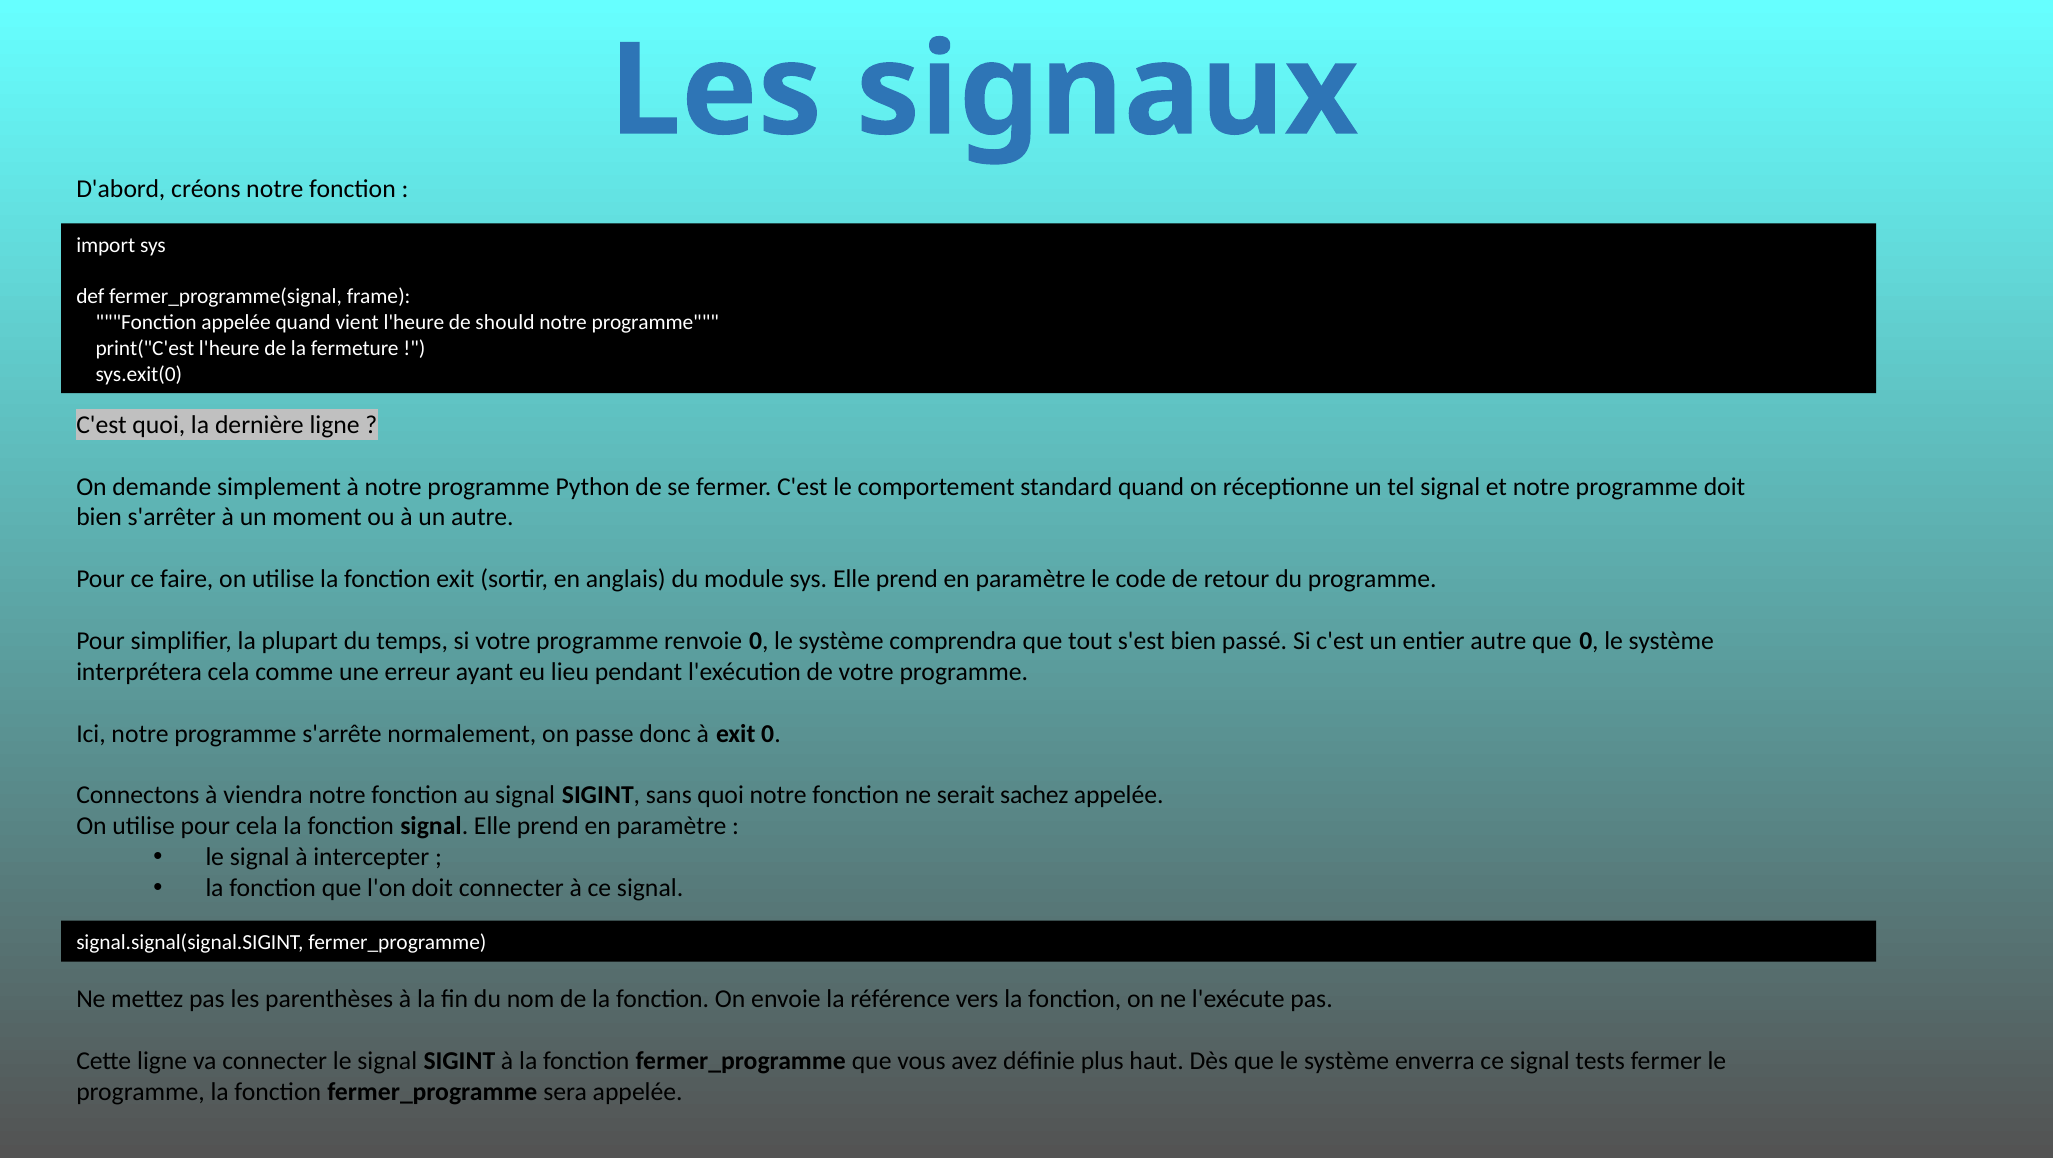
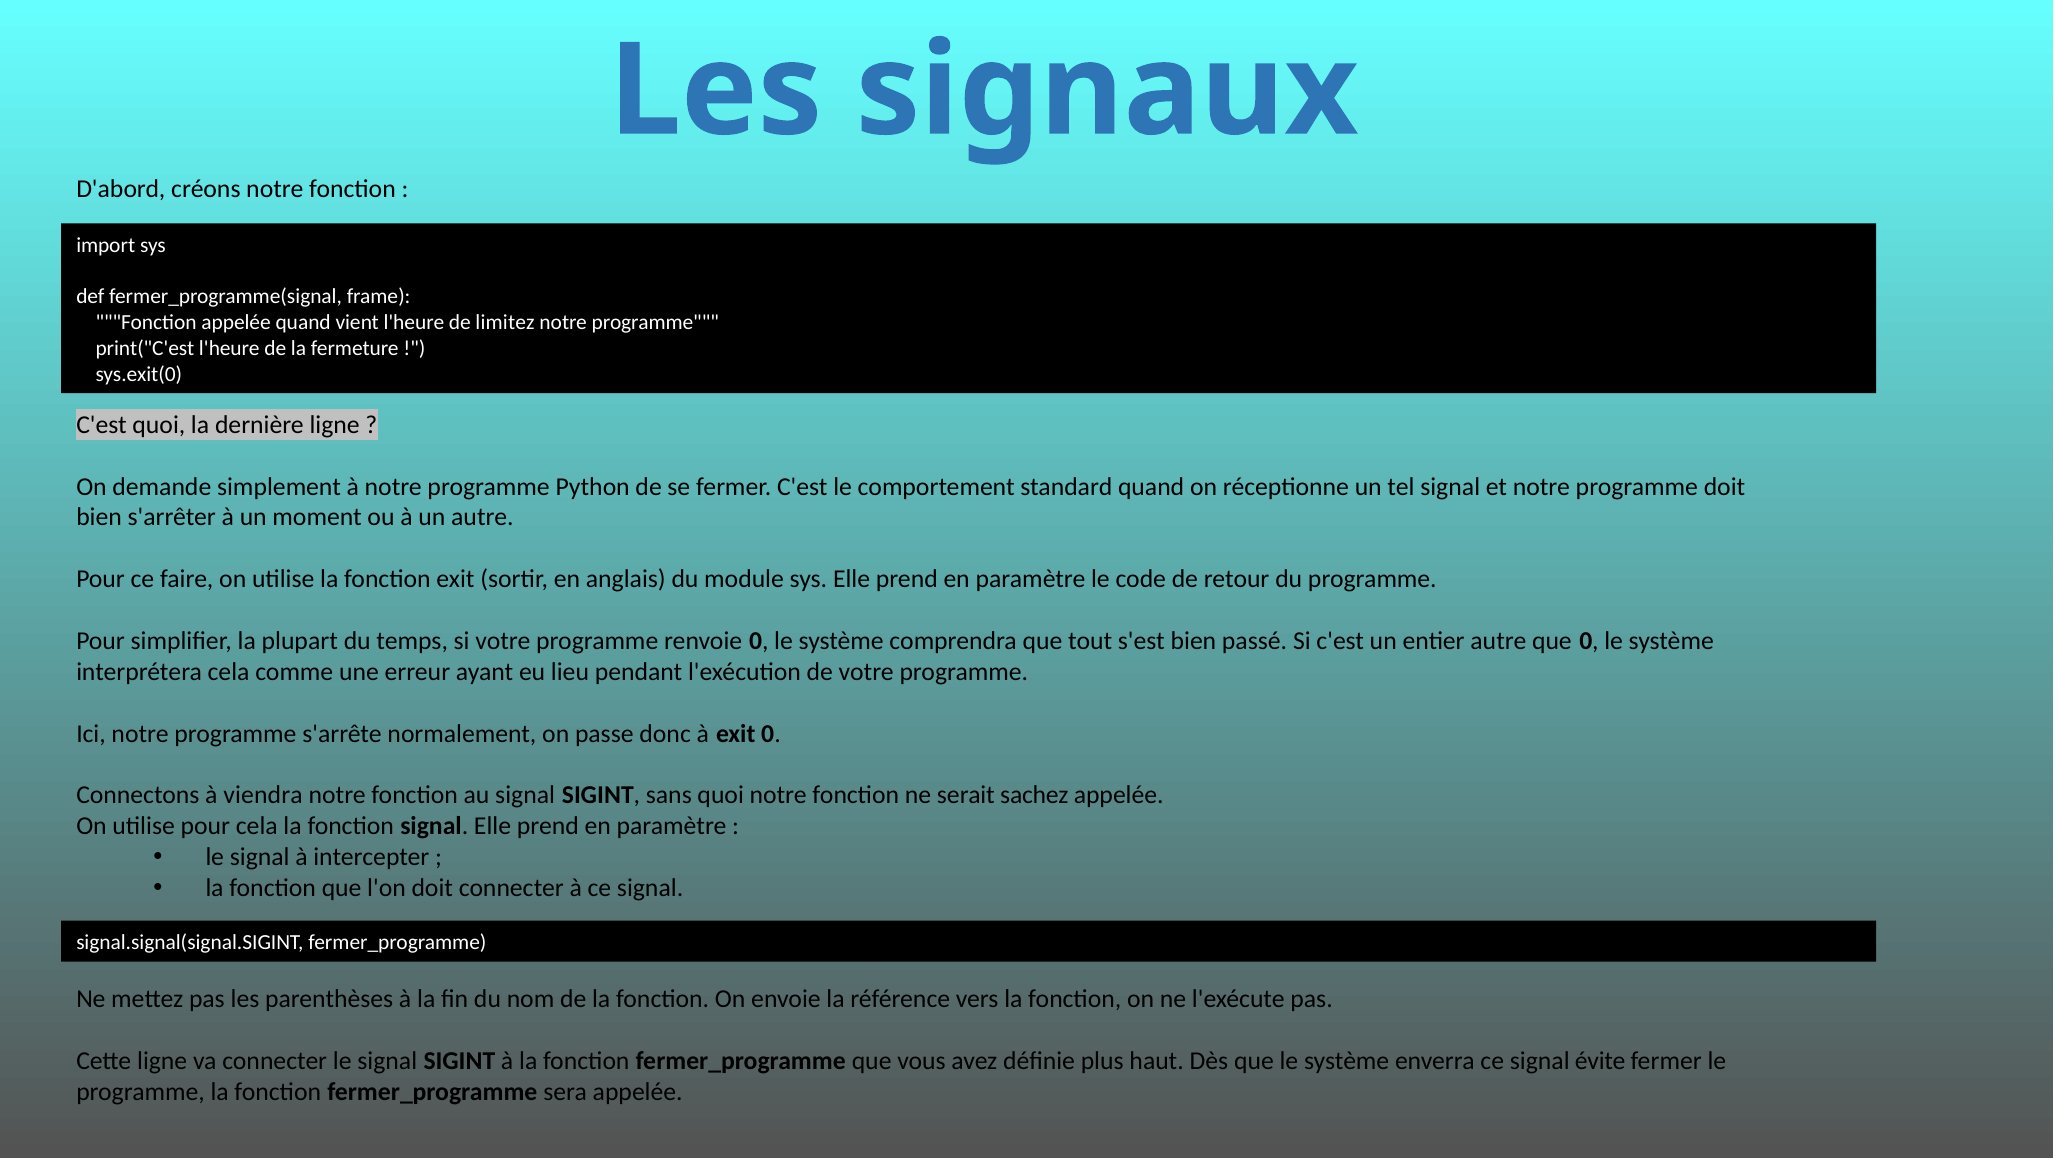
should: should -> limitez
tests: tests -> évite
